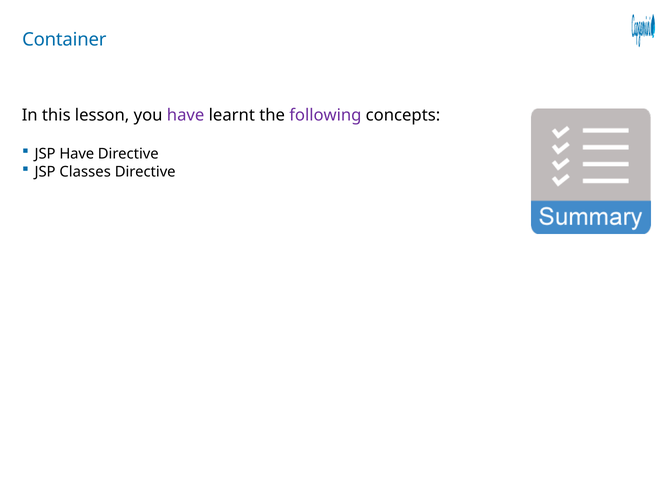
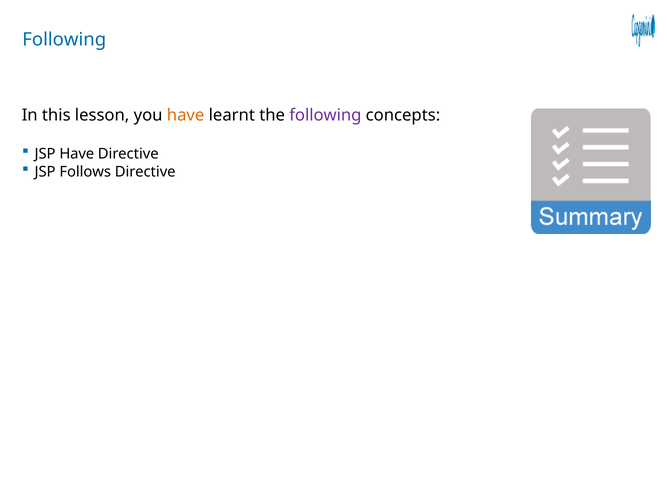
Container at (64, 39): Container -> Following
have at (186, 115) colour: purple -> orange
Classes: Classes -> Follows
